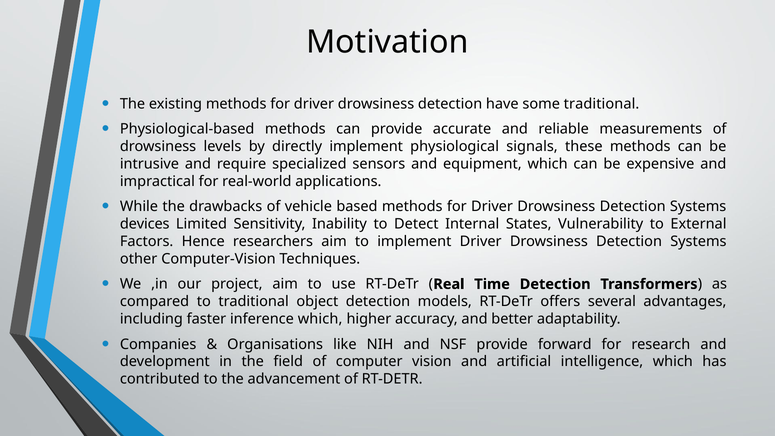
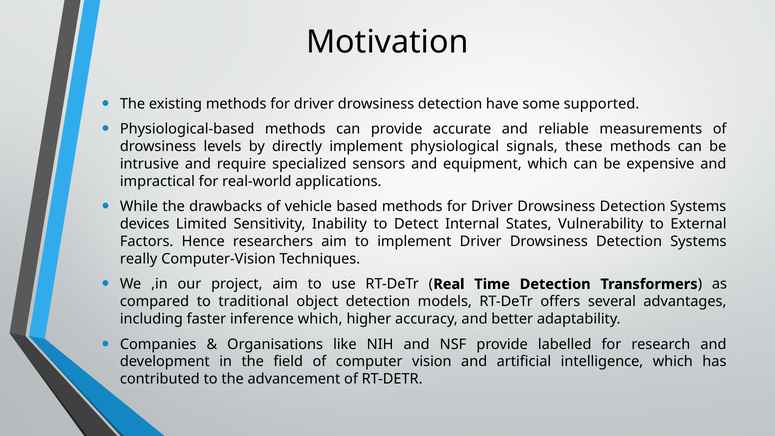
some traditional: traditional -> supported
other: other -> really
forward: forward -> labelled
